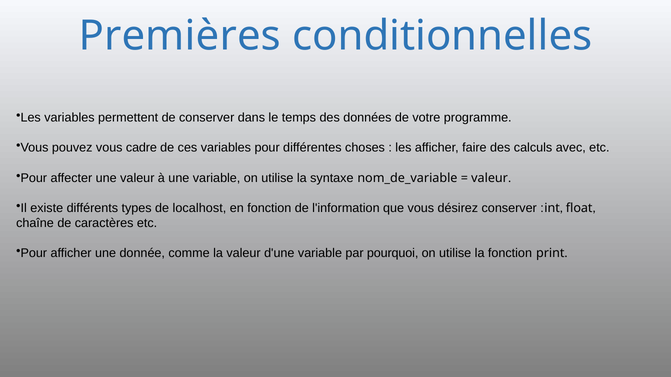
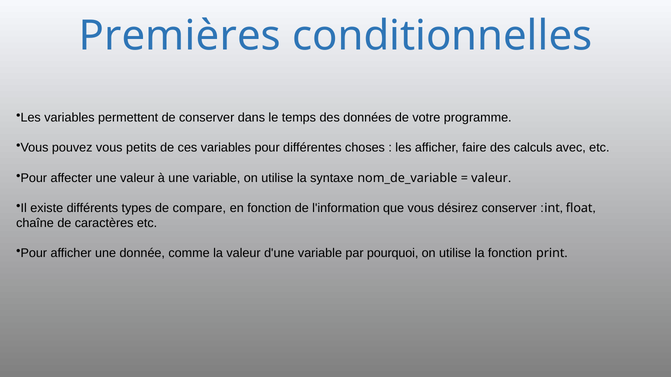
cadre: cadre -> petits
localhost: localhost -> compare
